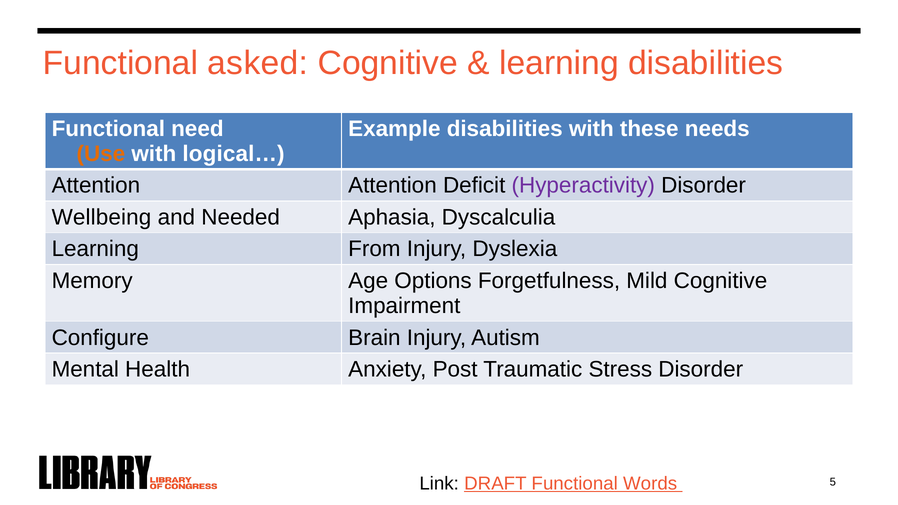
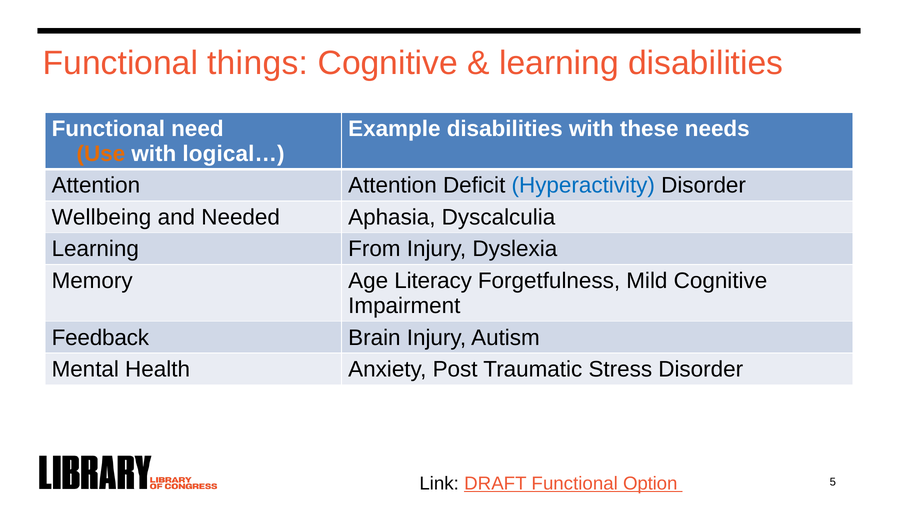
asked: asked -> things
Hyperactivity colour: purple -> blue
Options: Options -> Literacy
Configure: Configure -> Feedback
Words: Words -> Option
